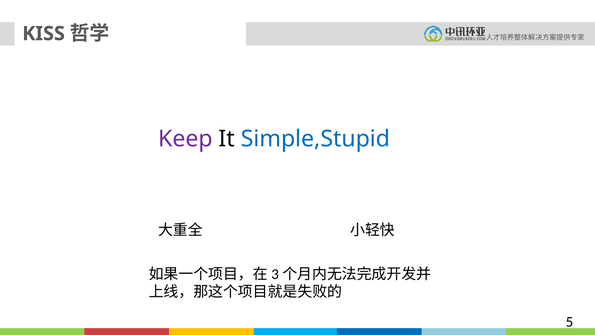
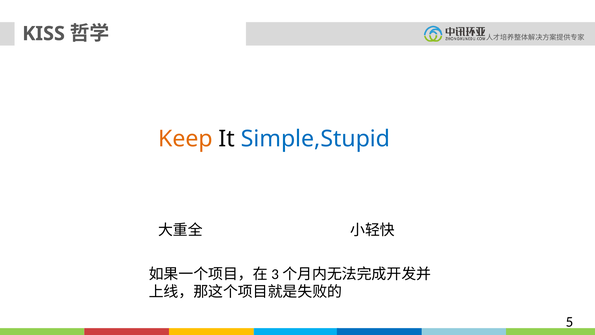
Keep colour: purple -> orange
